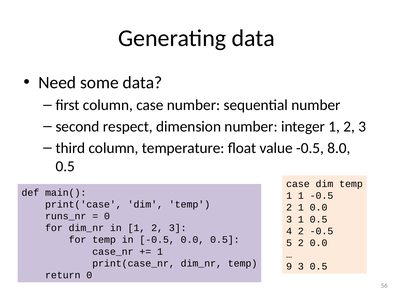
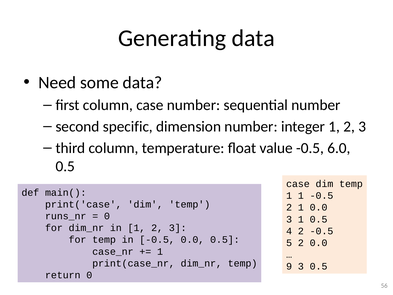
respect: respect -> specific
8.0: 8.0 -> 6.0
